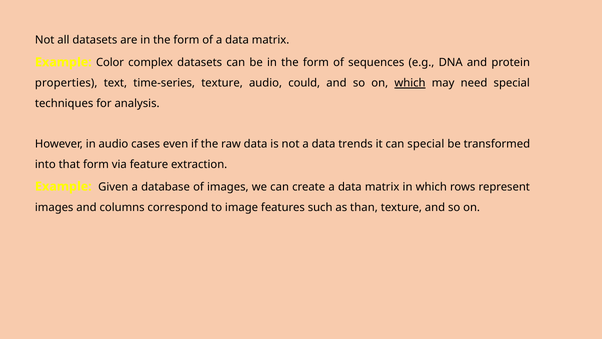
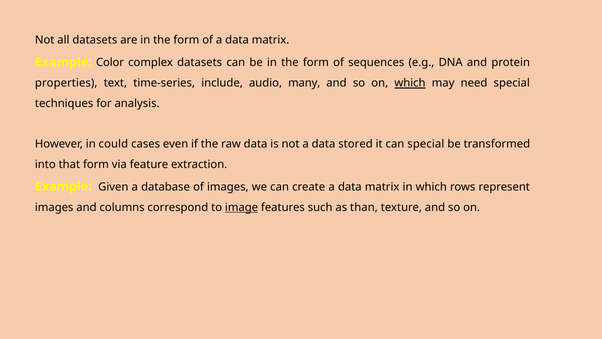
time-series texture: texture -> include
could: could -> many
in audio: audio -> could
trends: trends -> stored
image underline: none -> present
